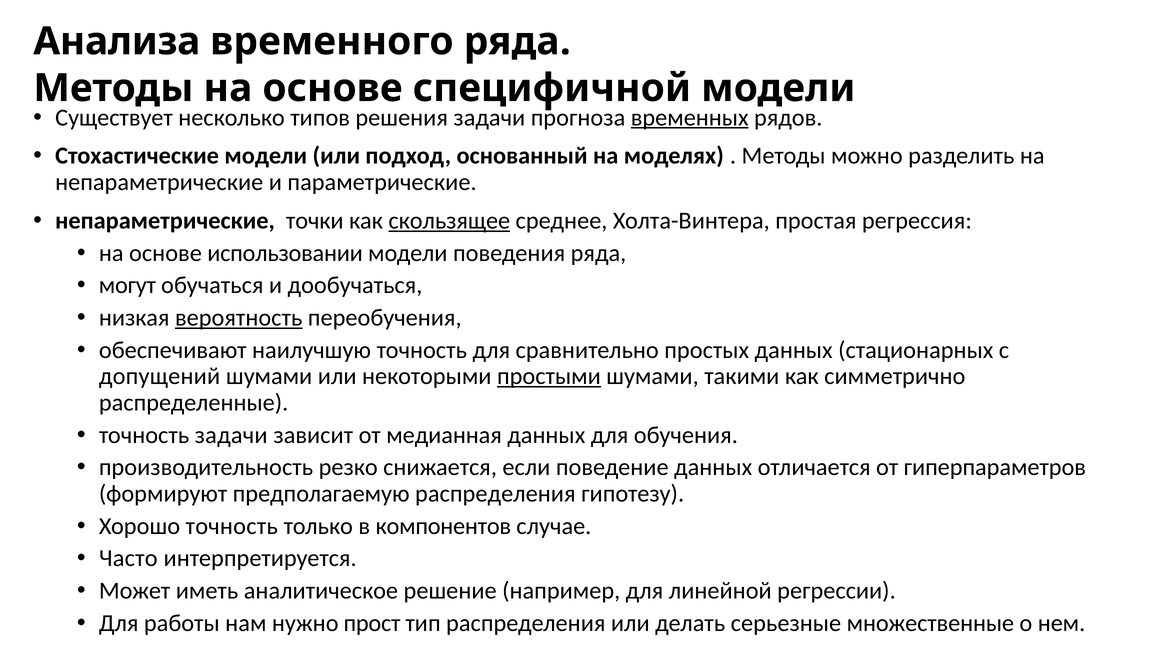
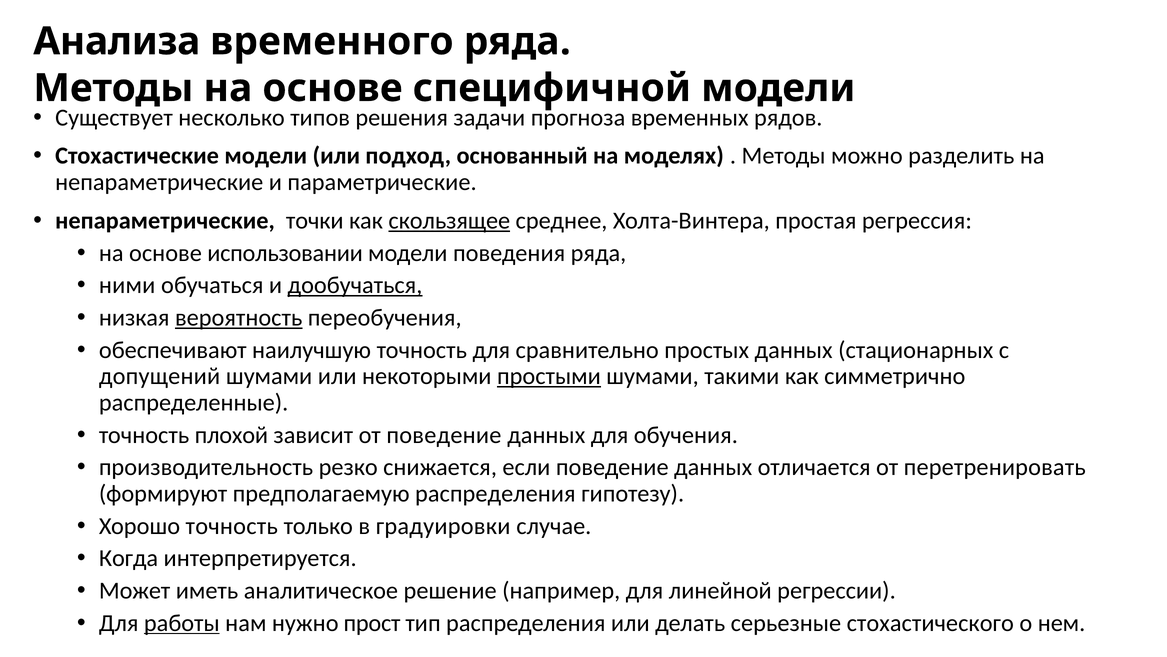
временных underline: present -> none
могут: могут -> ними
дообучаться underline: none -> present
точность задачи: задачи -> плохой
от медианная: медианная -> поведение
гиперпараметров: гиперпараметров -> перетренировать
компонентов: компонентов -> градуировки
Часто: Часто -> Когда
работы underline: none -> present
множественные: множественные -> стохастического
